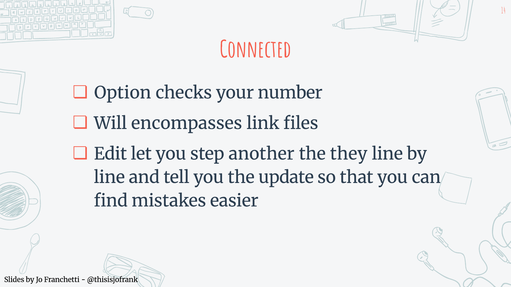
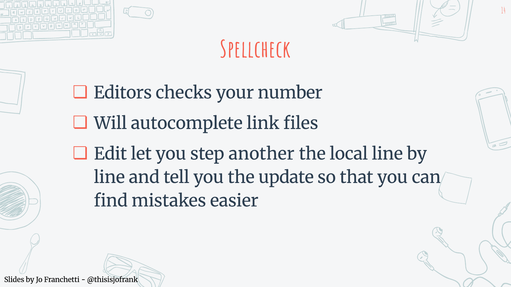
Connected: Connected -> Spellcheck
Option: Option -> Editors
encompasses: encompasses -> autocomplete
they: they -> local
